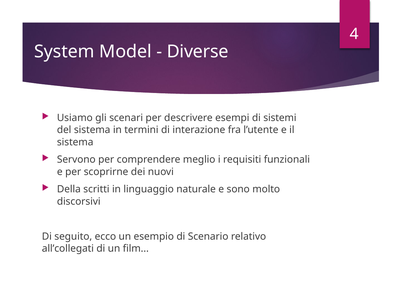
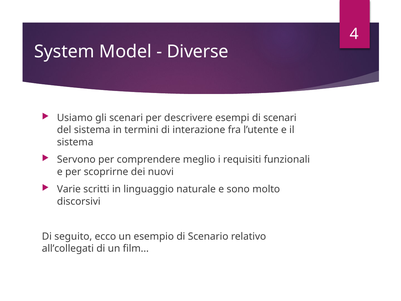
di sistemi: sistemi -> scenari
Della: Della -> Varie
